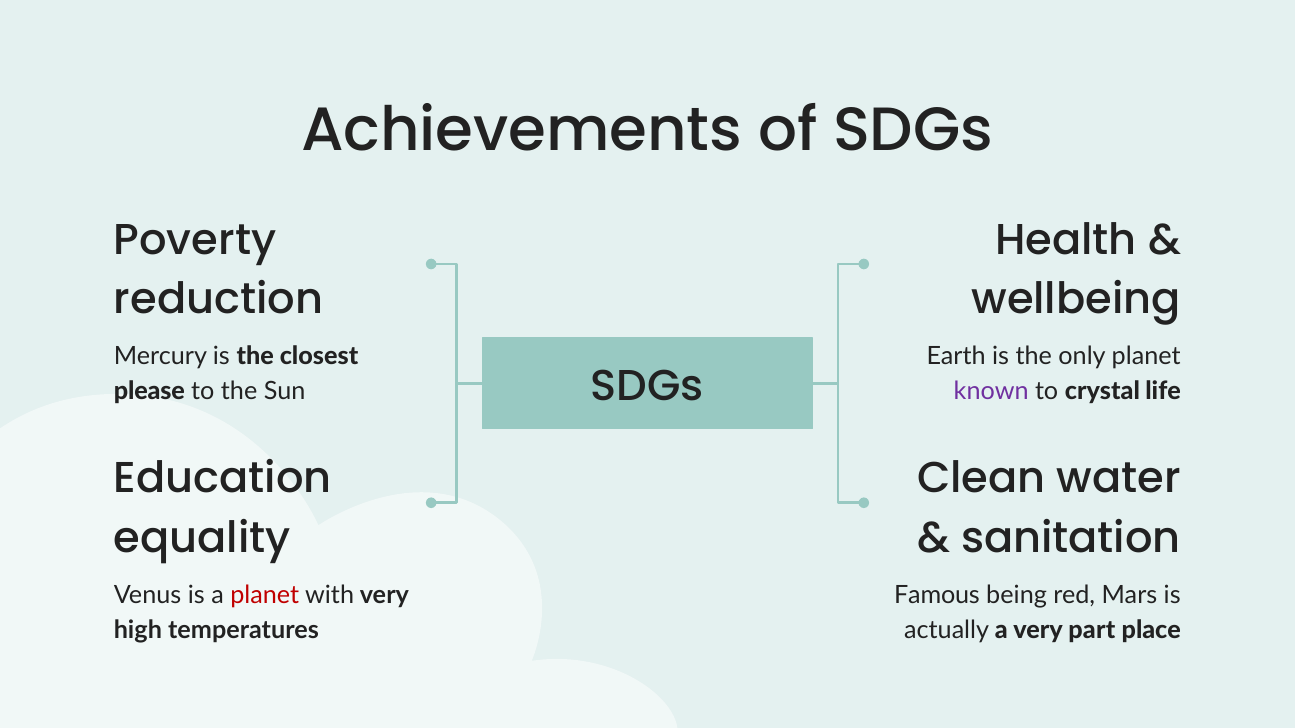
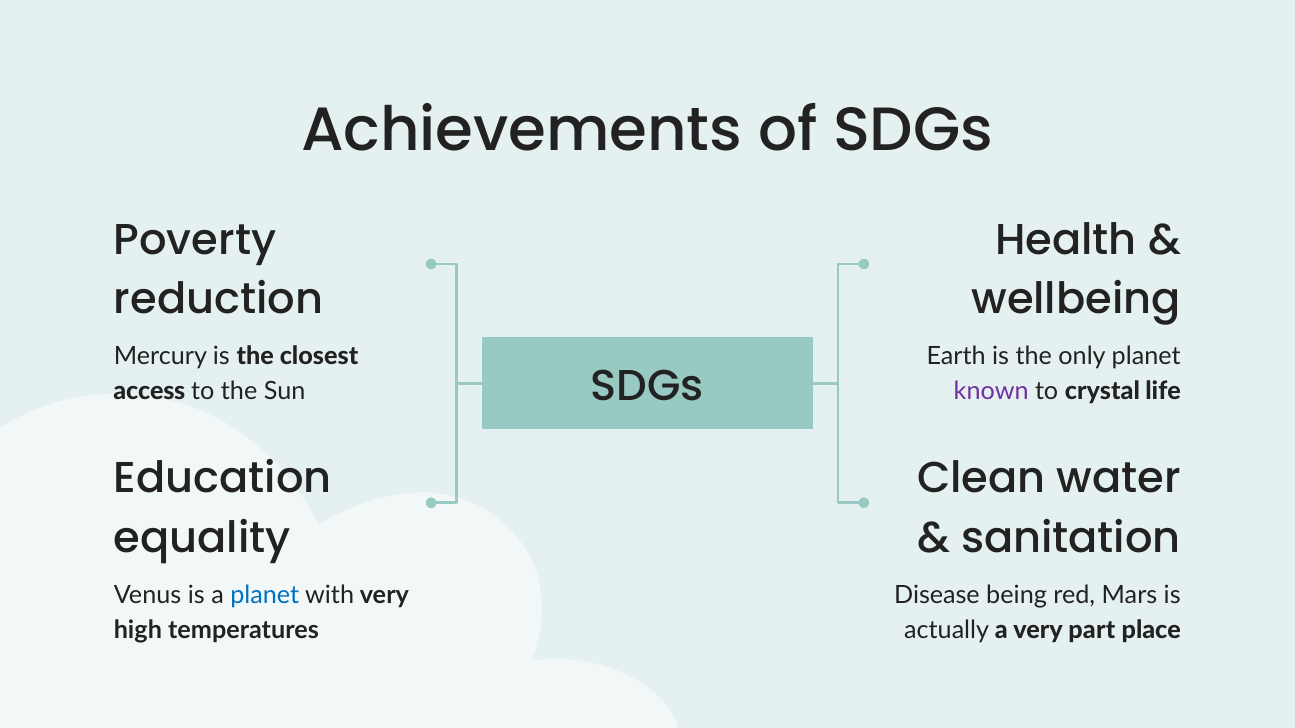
please: please -> access
planet at (265, 596) colour: red -> blue
Famous: Famous -> Disease
